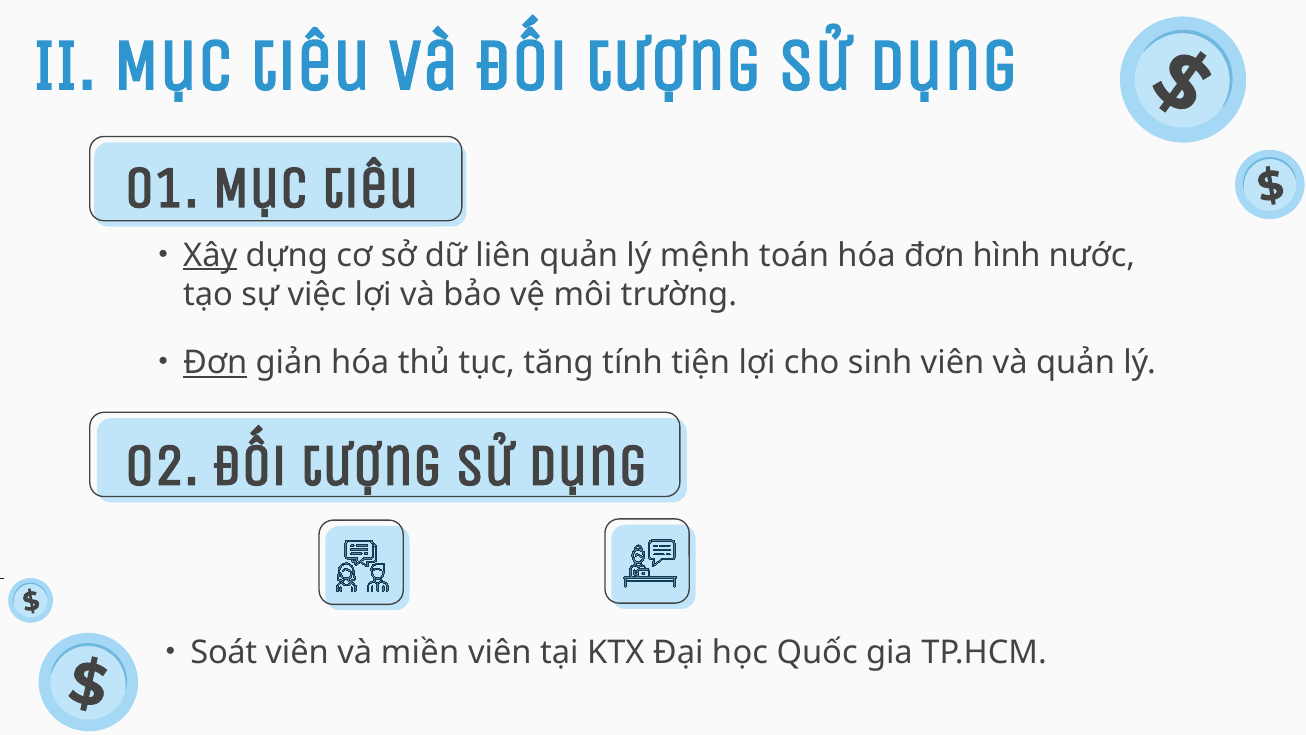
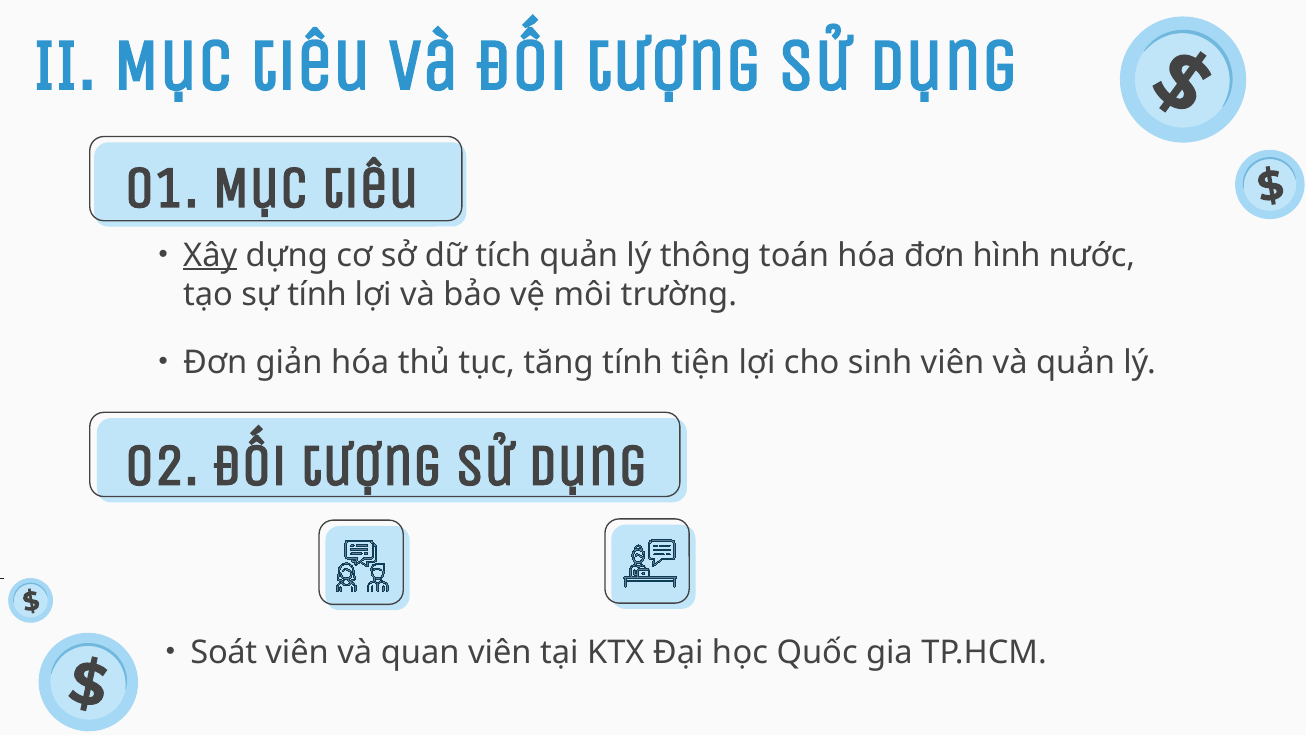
liên: liên -> tích
mệnh: mệnh -> thông
sự việc: việc -> tính
Đơn at (215, 363) underline: present -> none
miền: miền -> quan
